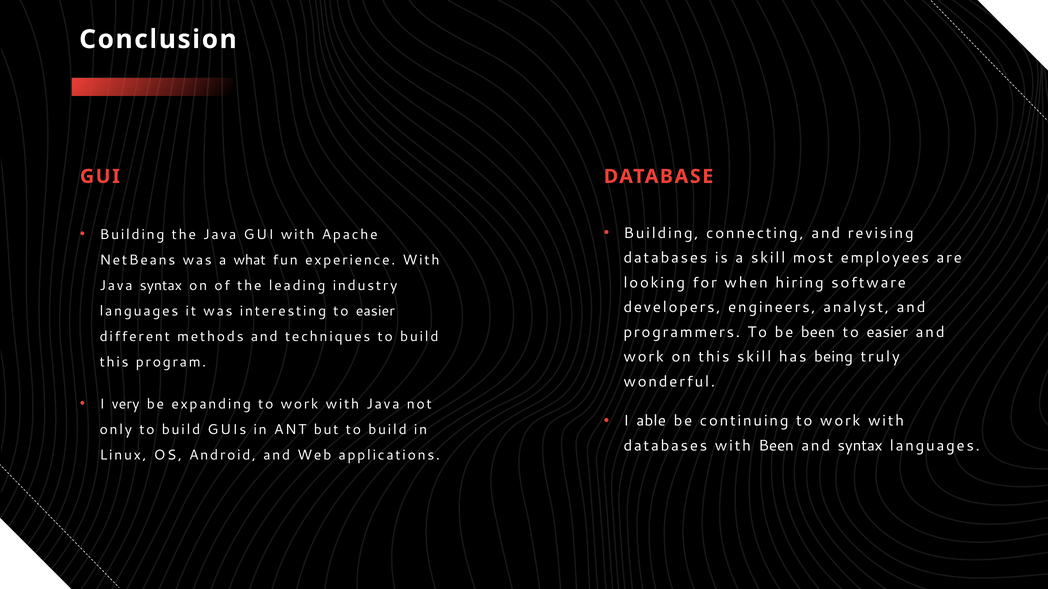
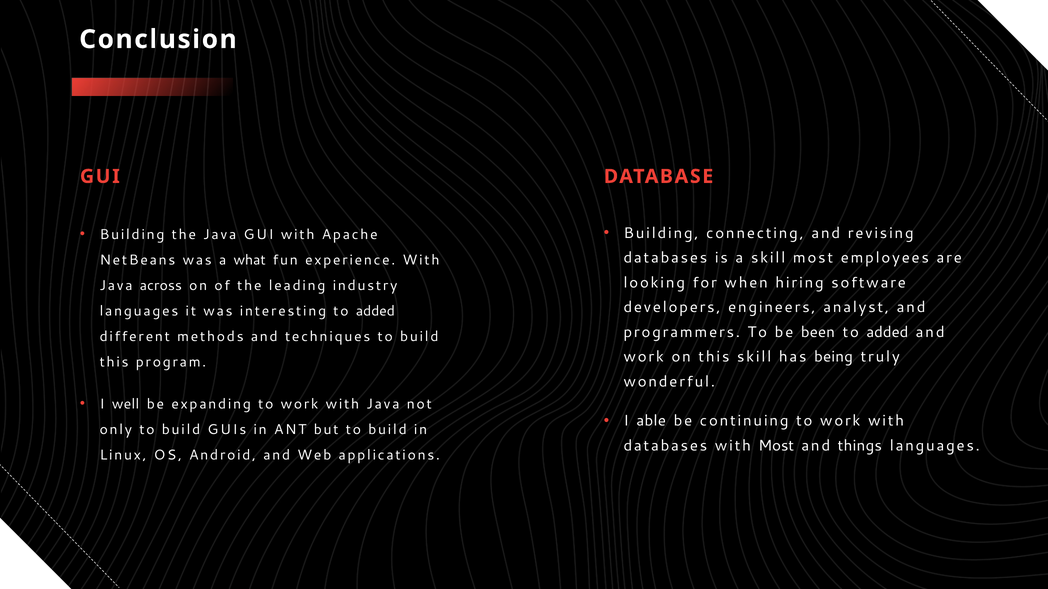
Java syntax: syntax -> across
interesting to easier: easier -> added
easier at (887, 332): easier -> added
very: very -> well
with Been: Been -> Most
and syntax: syntax -> things
